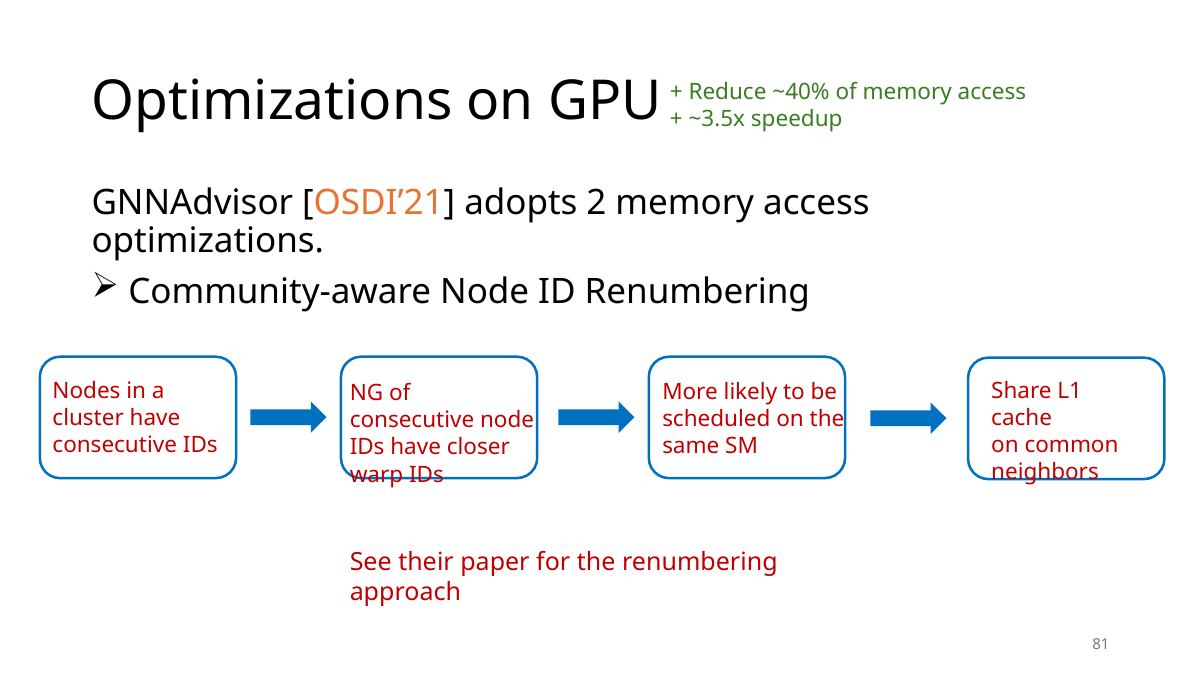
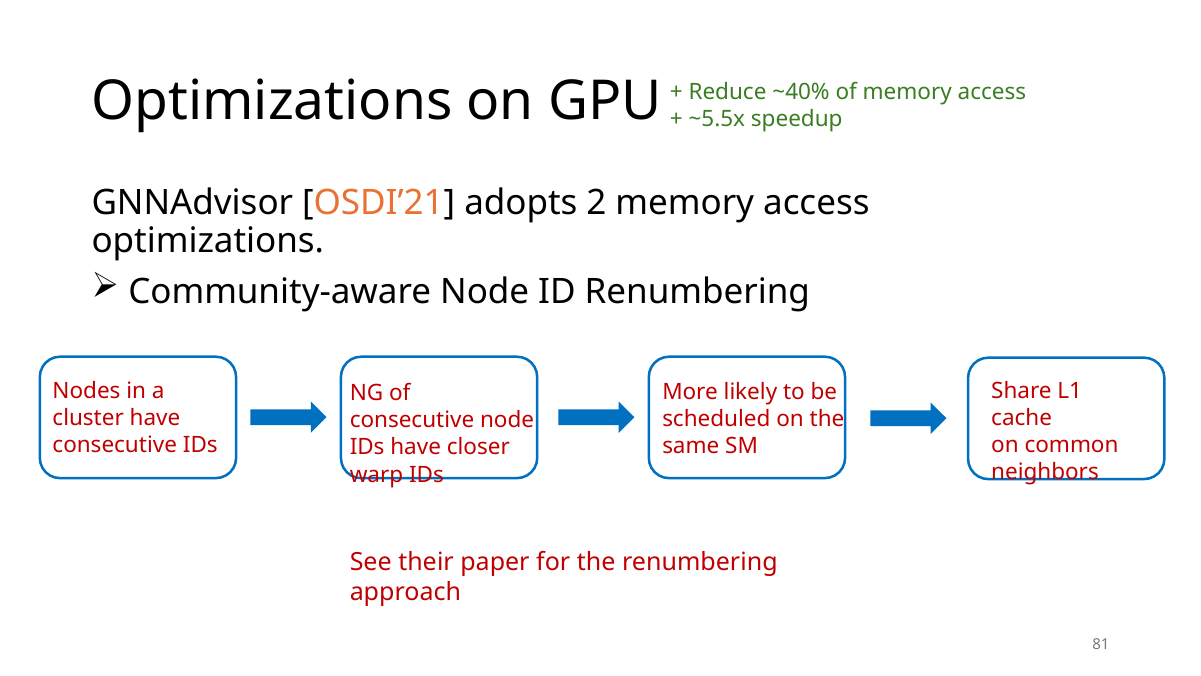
~3.5x: ~3.5x -> ~5.5x
